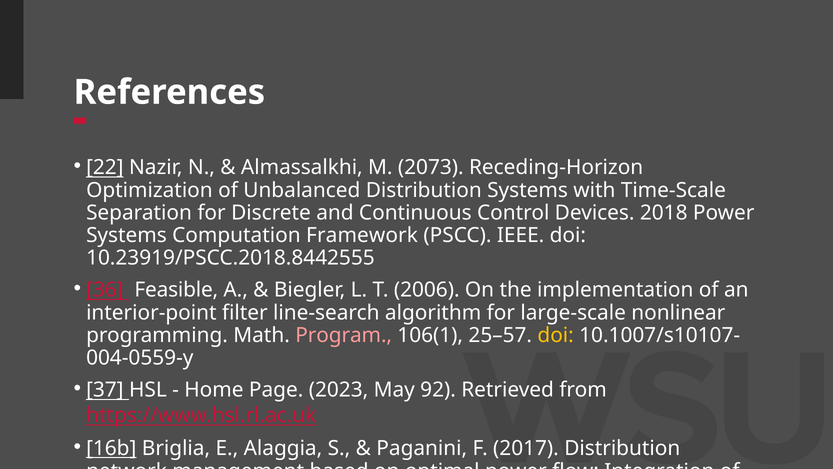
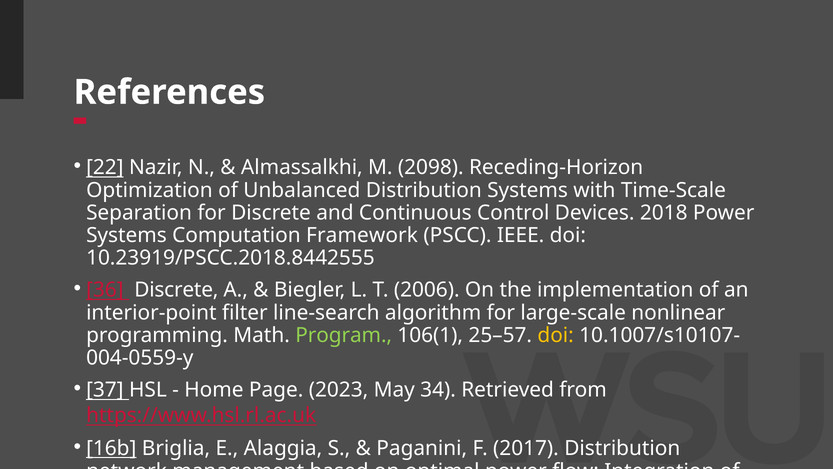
2073: 2073 -> 2098
36 Feasible: Feasible -> Discrete
Program colour: pink -> light green
92: 92 -> 34
